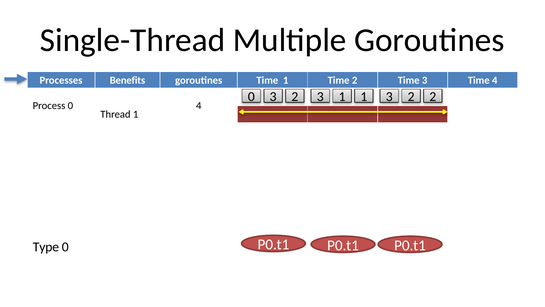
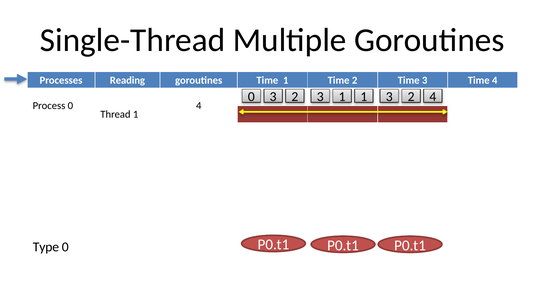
Benefits: Benefits -> Reading
2 2: 2 -> 4
